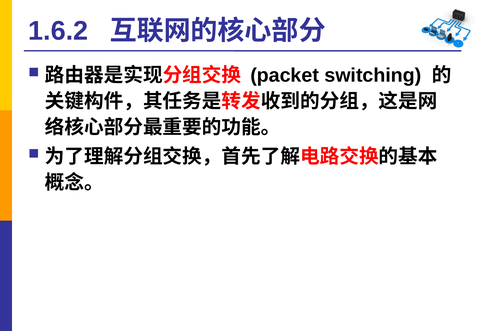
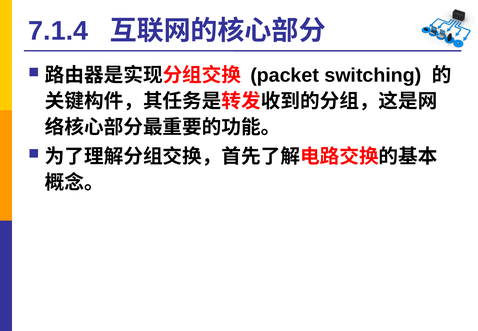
1.6.2: 1.6.2 -> 7.1.4
